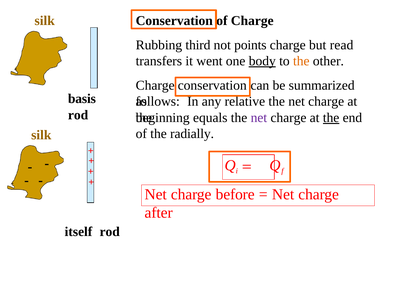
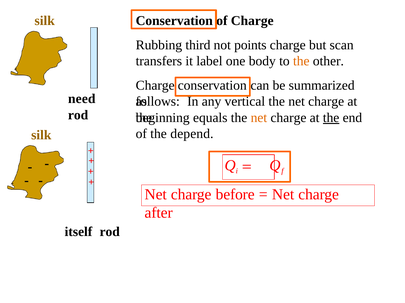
read: read -> scan
went: went -> label
body underline: present -> none
basis: basis -> need
relative: relative -> vertical
net at (259, 118) colour: purple -> orange
radially: radially -> depend
